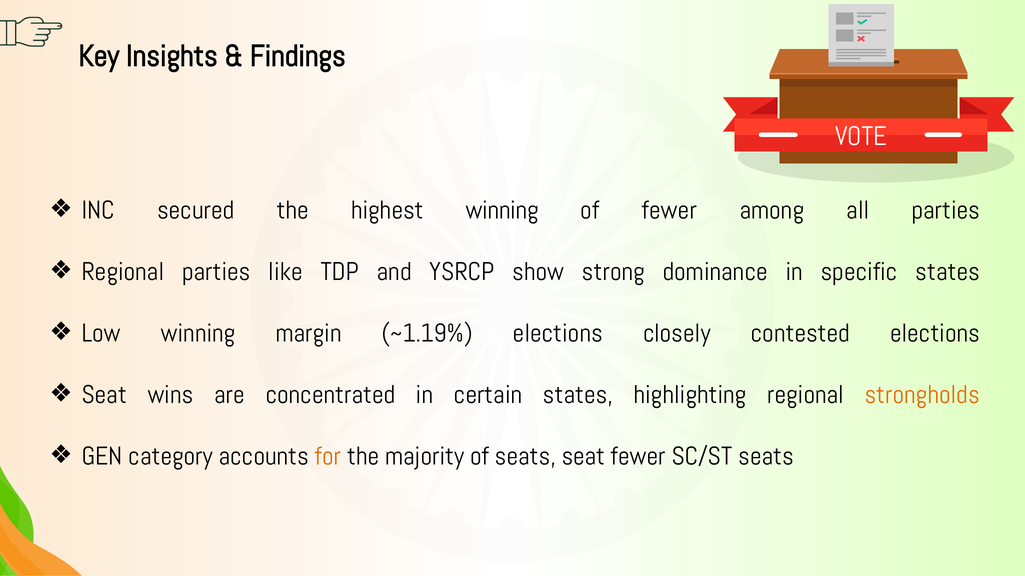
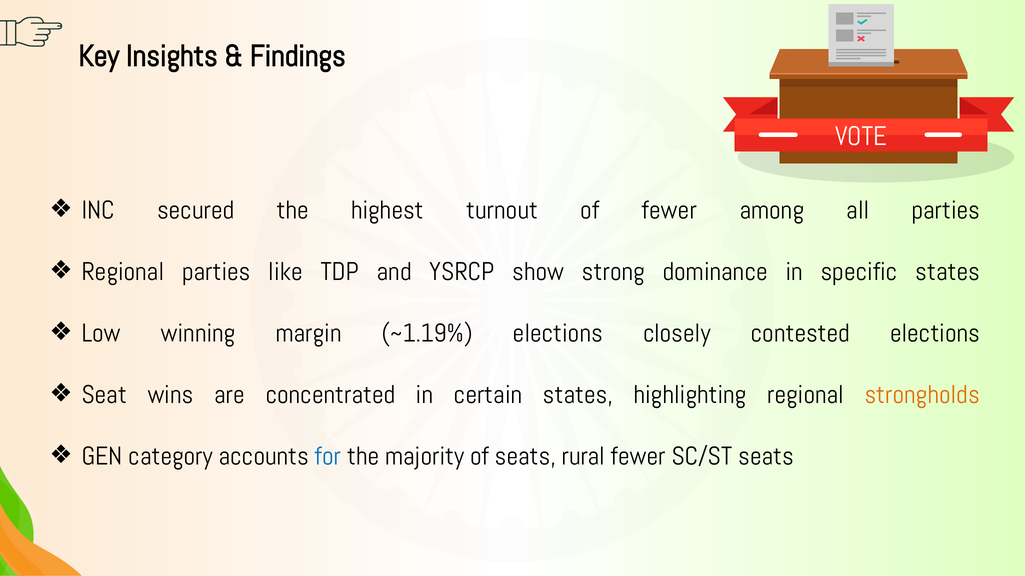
highest winning: winning -> turnout
for colour: orange -> blue
seats seat: seat -> rural
